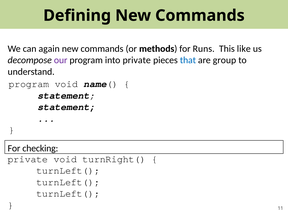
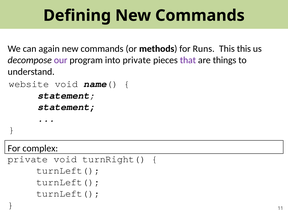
This like: like -> this
that colour: blue -> purple
group: group -> things
program at (29, 84): program -> website
checking: checking -> complex
